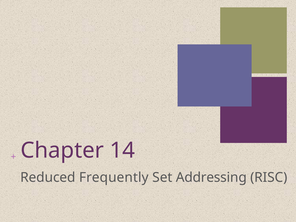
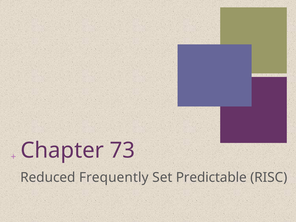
14: 14 -> 73
Addressing: Addressing -> Predictable
